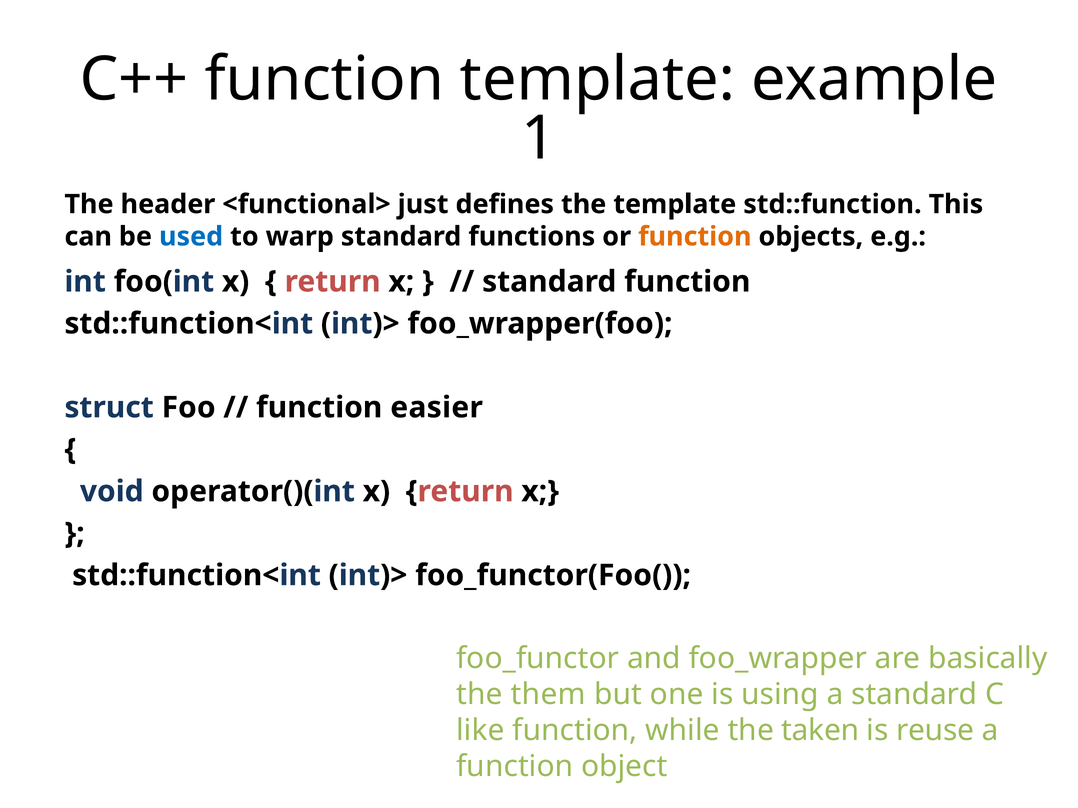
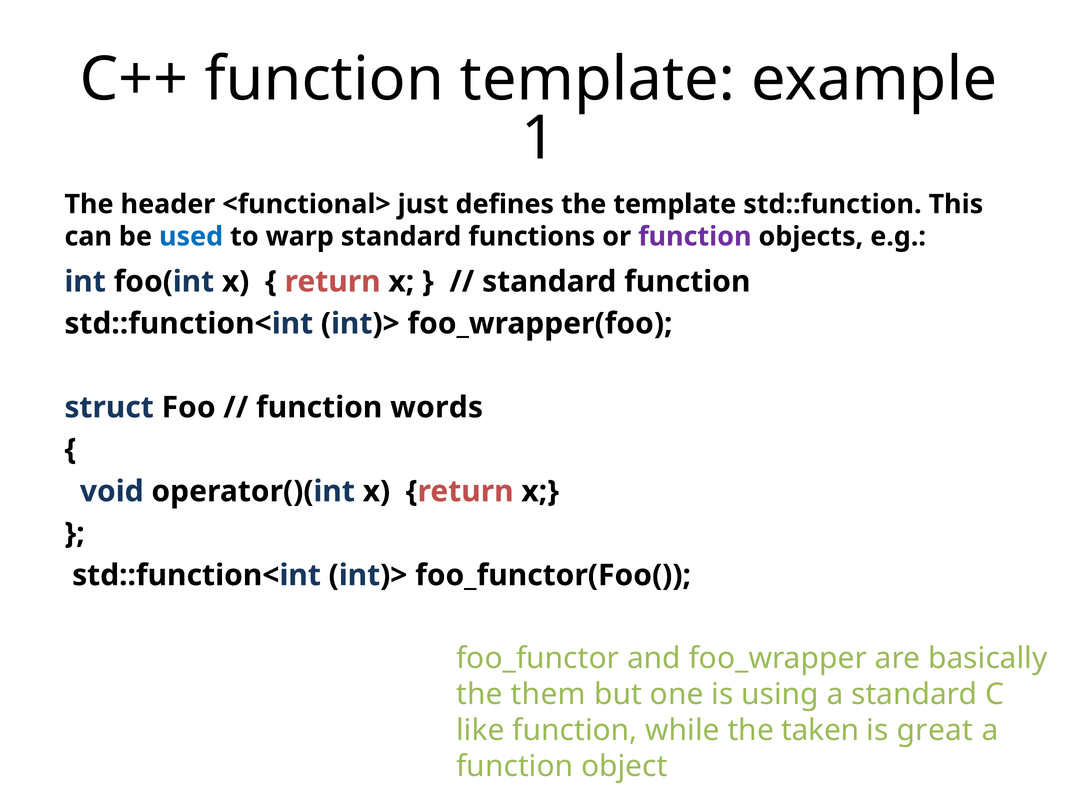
function at (695, 237) colour: orange -> purple
easier: easier -> words
reuse: reuse -> great
